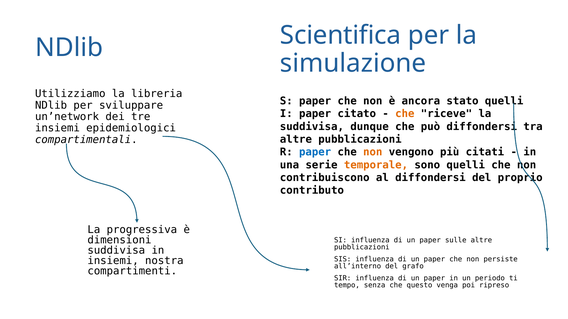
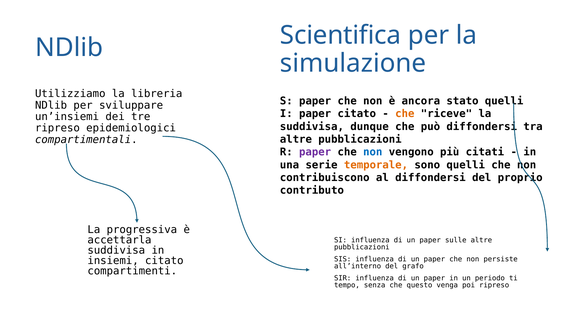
un’network: un’network -> un’insiemi
insiemi at (57, 128): insiemi -> ripreso
paper at (315, 152) colour: blue -> purple
non at (373, 152) colour: orange -> blue
dimensioni: dimensioni -> accettarla
insiemi nostra: nostra -> citato
